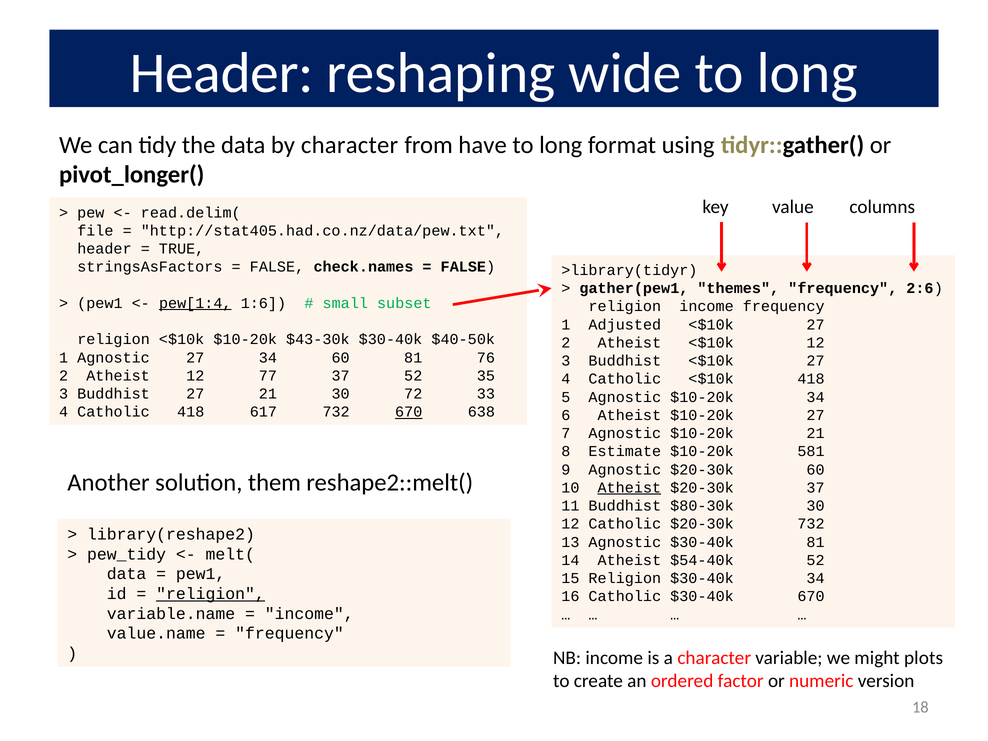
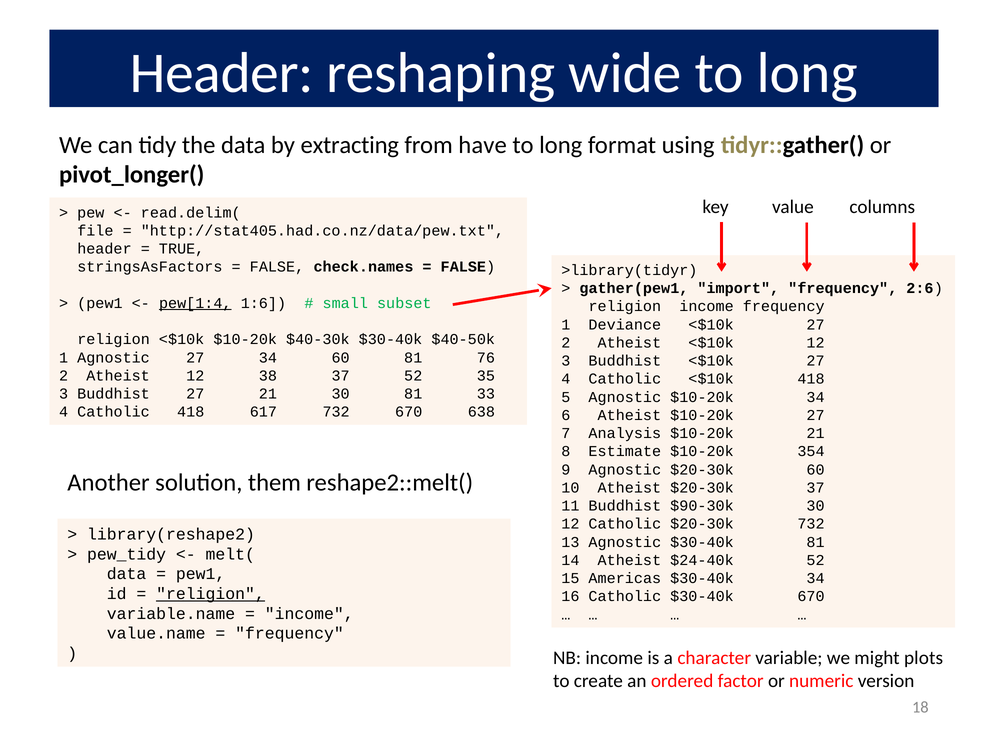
by character: character -> extracting
themes: themes -> import
Adjusted: Adjusted -> Deviance
$43-30k: $43-30k -> $40-30k
77: 77 -> 38
30 72: 72 -> 81
670 at (409, 412) underline: present -> none
7 Agnostic: Agnostic -> Analysis
581: 581 -> 354
Atheist at (629, 488) underline: present -> none
$80-30k: $80-30k -> $90-30k
$54-40k: $54-40k -> $24-40k
15 Religion: Religion -> Americas
